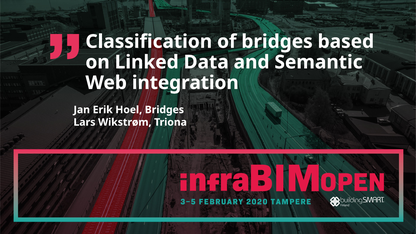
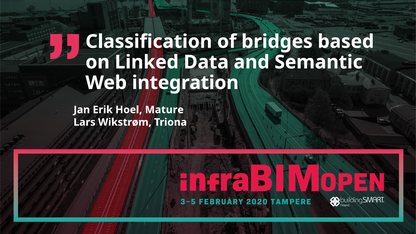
Hoel Bridges: Bridges -> Mature
